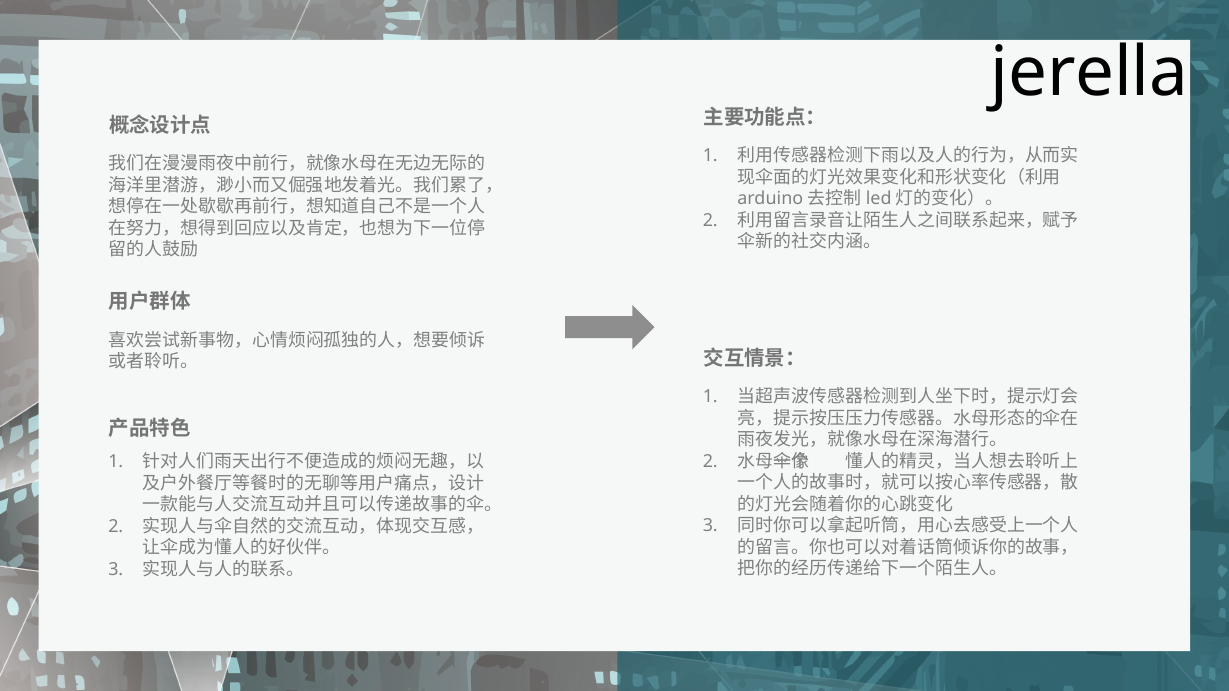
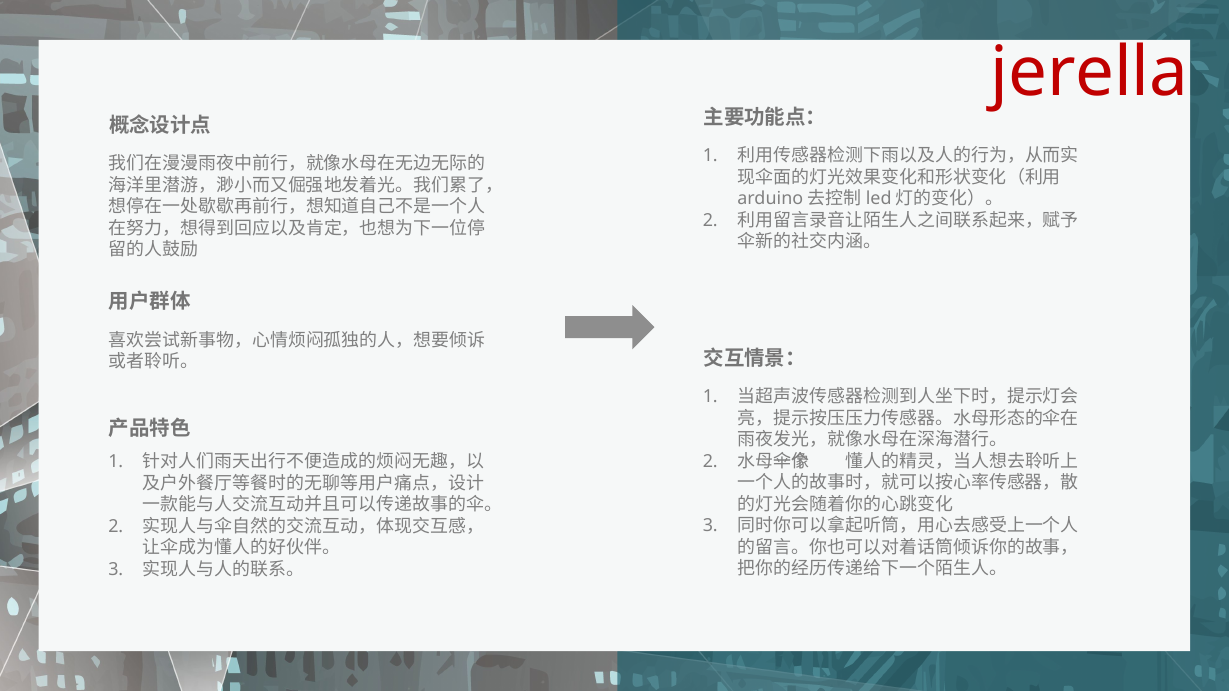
jerella colour: black -> red
